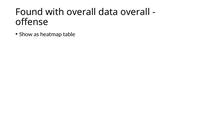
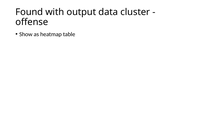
with overall: overall -> output
data overall: overall -> cluster
